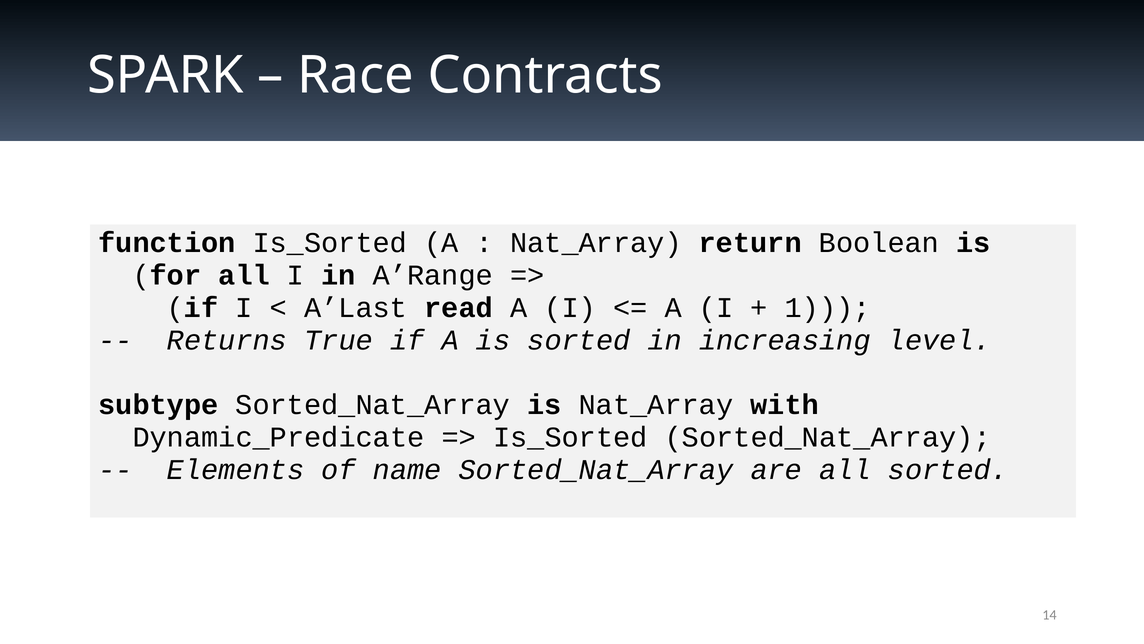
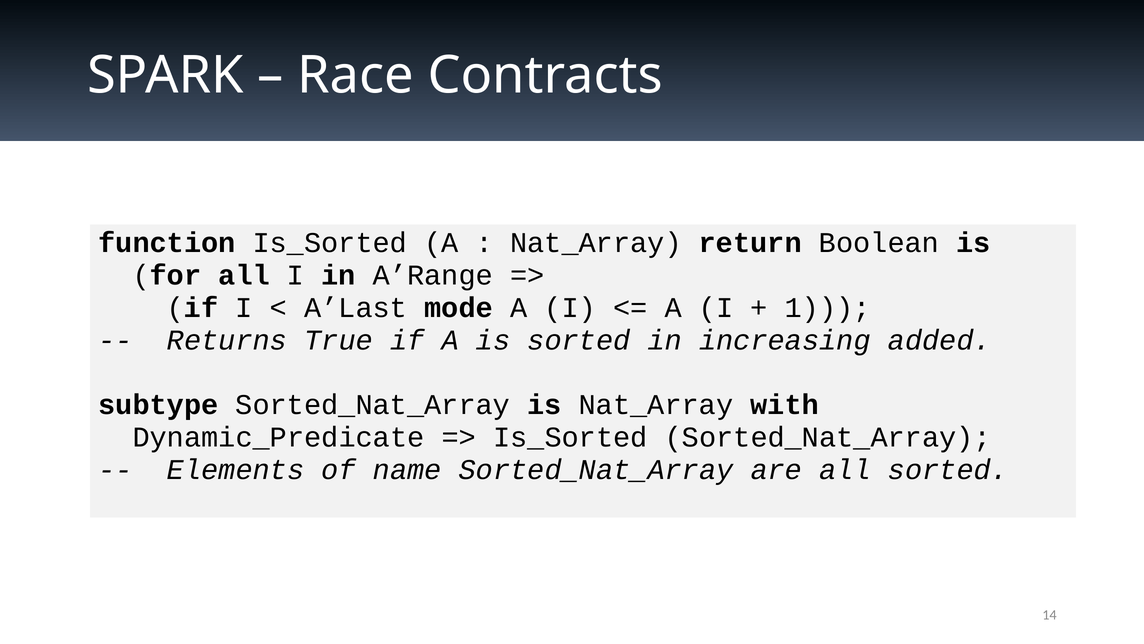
read: read -> mode
level: level -> added
